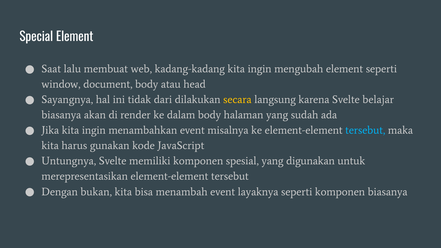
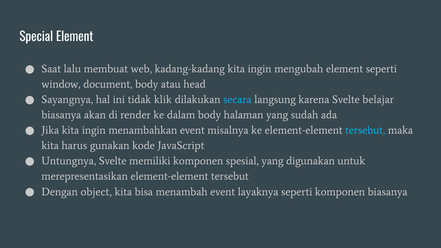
dari: dari -> klik
secara colour: yellow -> light blue
bukan: bukan -> object
